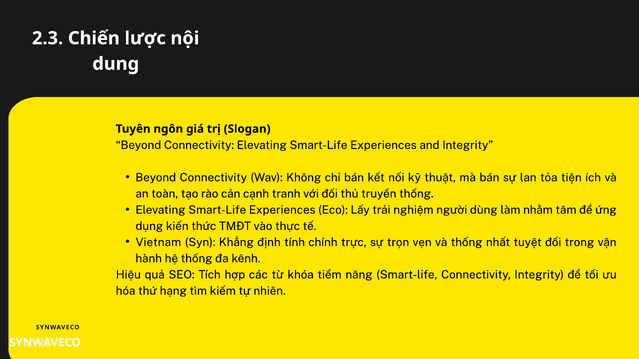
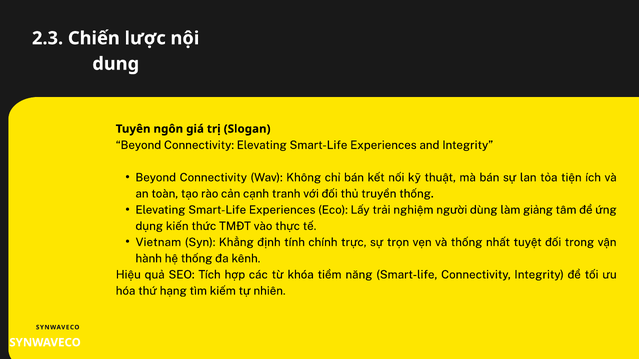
nhằm: nhằm -> giảng
